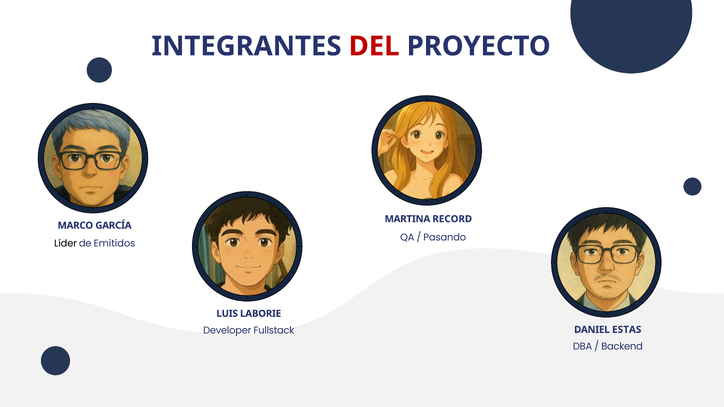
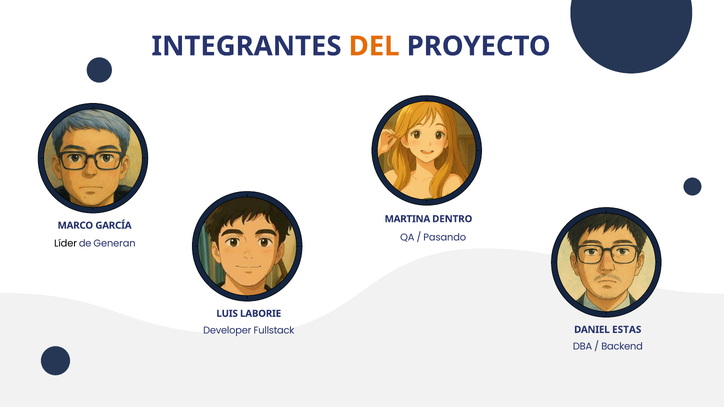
DEL colour: red -> orange
RECORD: RECORD -> DENTRO
Emitidos: Emitidos -> Generan
